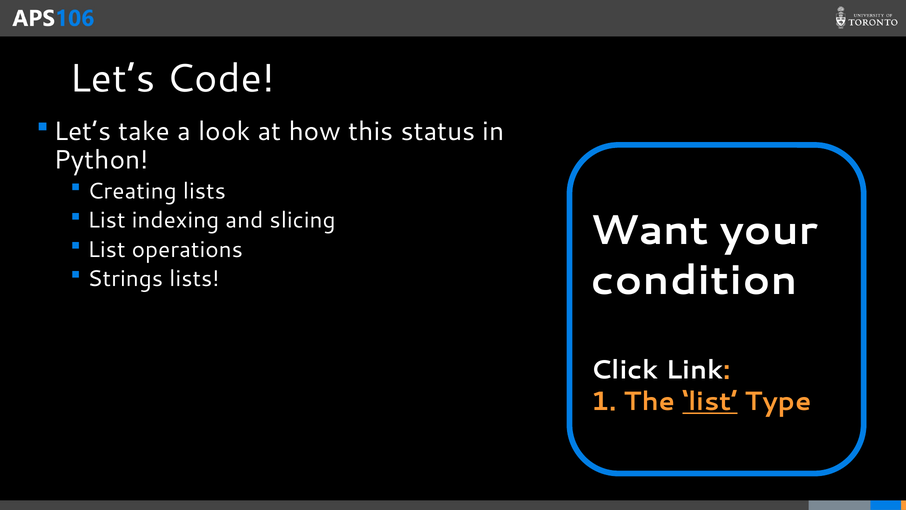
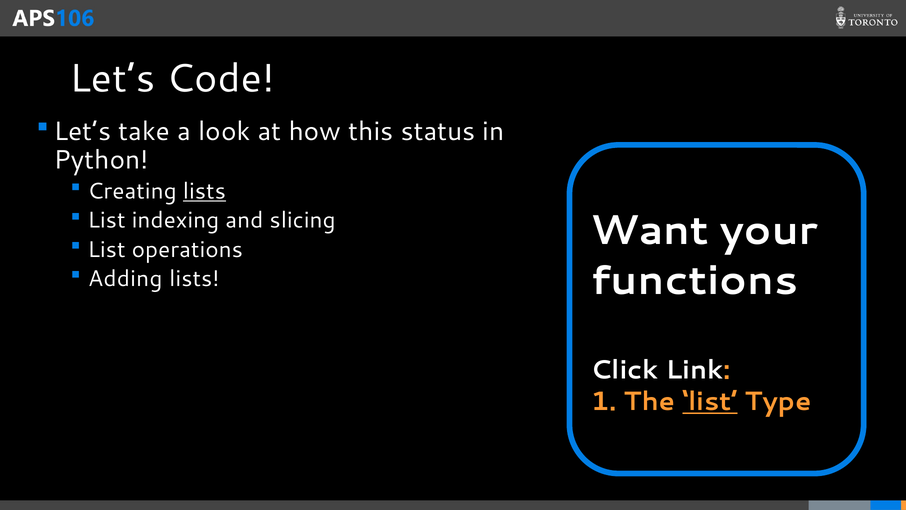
lists at (204, 191) underline: none -> present
condition: condition -> functions
Strings: Strings -> Adding
